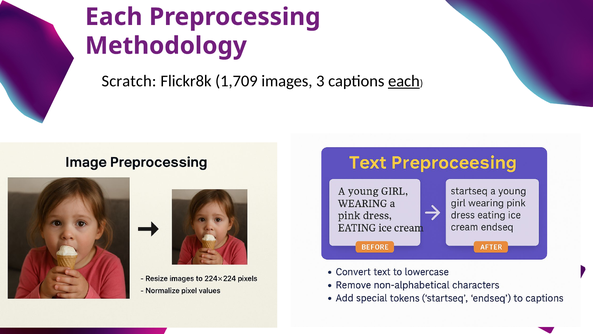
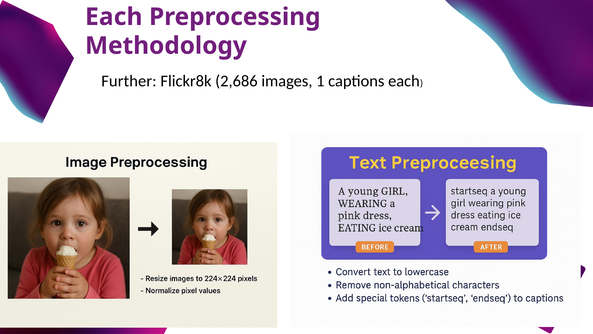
Scratch: Scratch -> Further
1,709: 1,709 -> 2,686
3: 3 -> 1
each at (404, 81) underline: present -> none
